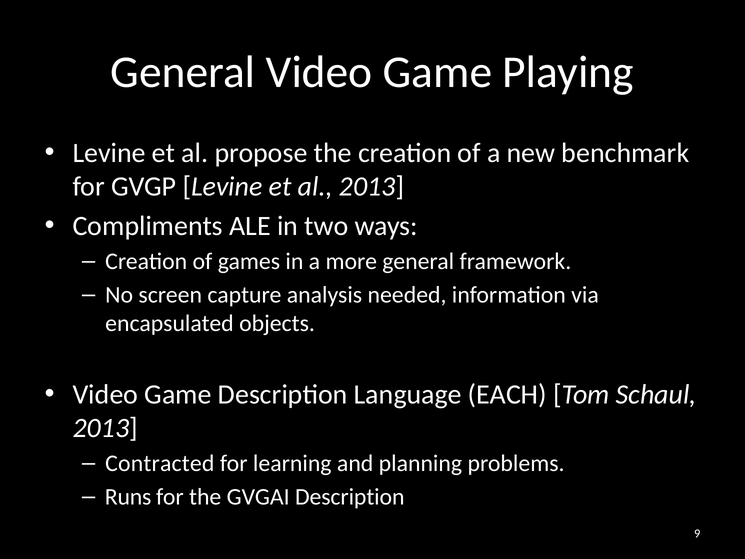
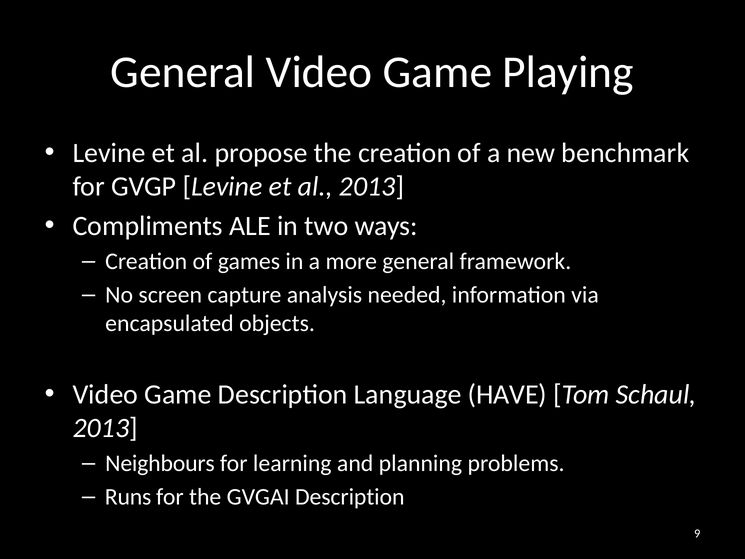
EACH: EACH -> HAVE
Contracted: Contracted -> Neighbours
